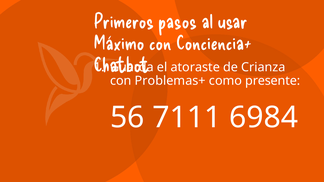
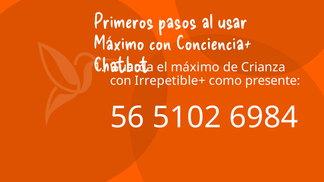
el atoraste: atoraste -> máximo
Problemas+: Problemas+ -> Irrepetible+
7111: 7111 -> 5102
